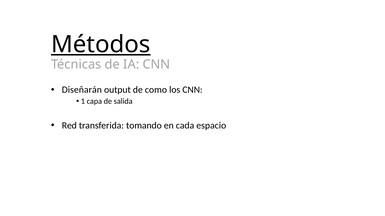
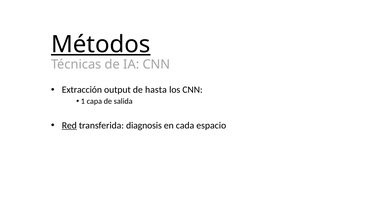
Diseñarán: Diseñarán -> Extracción
como: como -> hasta
Red underline: none -> present
tomando: tomando -> diagnosis
